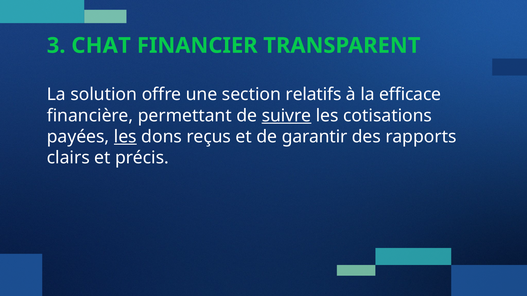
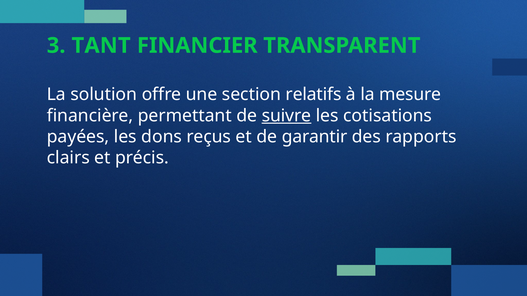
CHAT: CHAT -> TANT
efficace: efficace -> mesure
les at (125, 137) underline: present -> none
